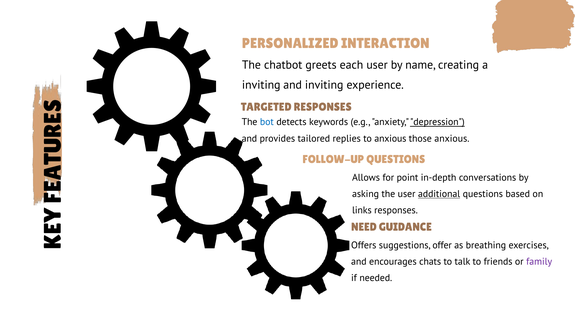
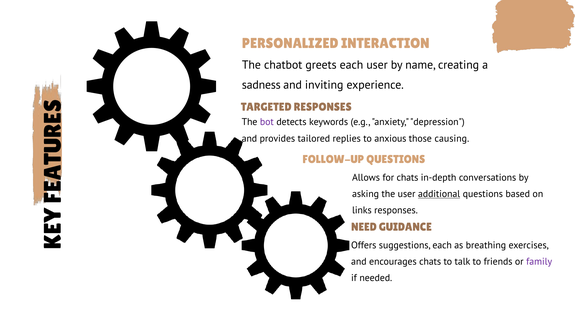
inviting at (261, 85): inviting -> sadness
bot colour: blue -> purple
depression underline: present -> none
those anxious: anxious -> causing
for point: point -> chats
suggestions offer: offer -> each
